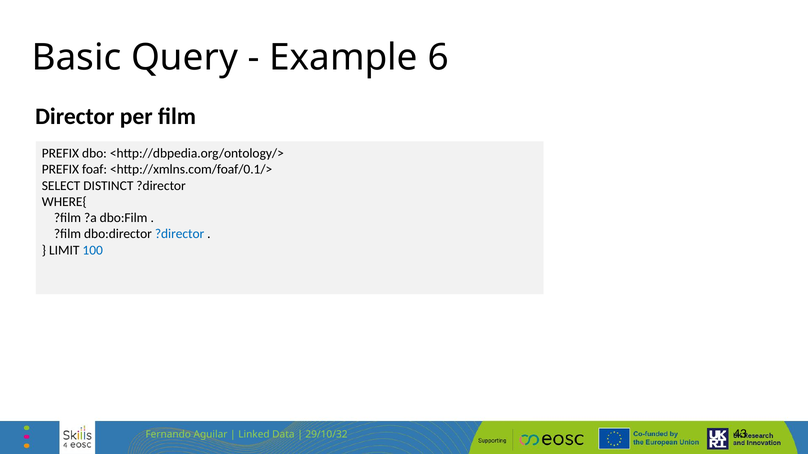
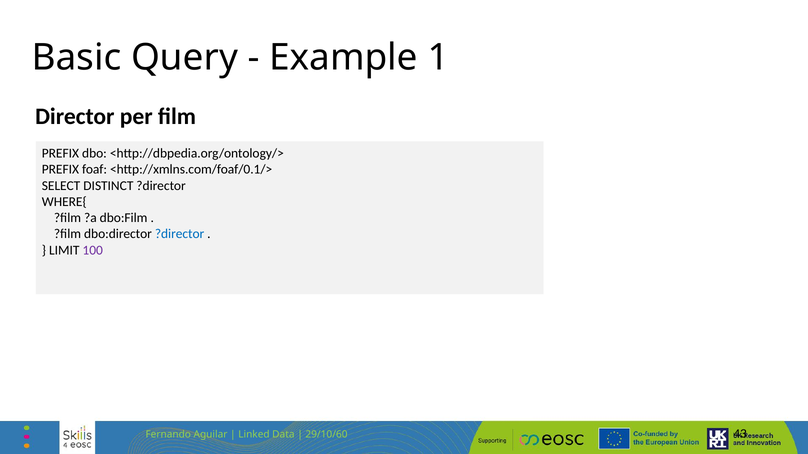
6: 6 -> 1
100 colour: blue -> purple
29/10/32: 29/10/32 -> 29/10/60
